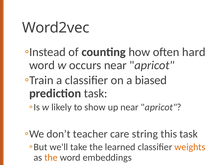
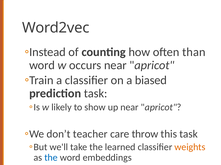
hard: hard -> than
string: string -> throw
the at (51, 158) colour: orange -> blue
